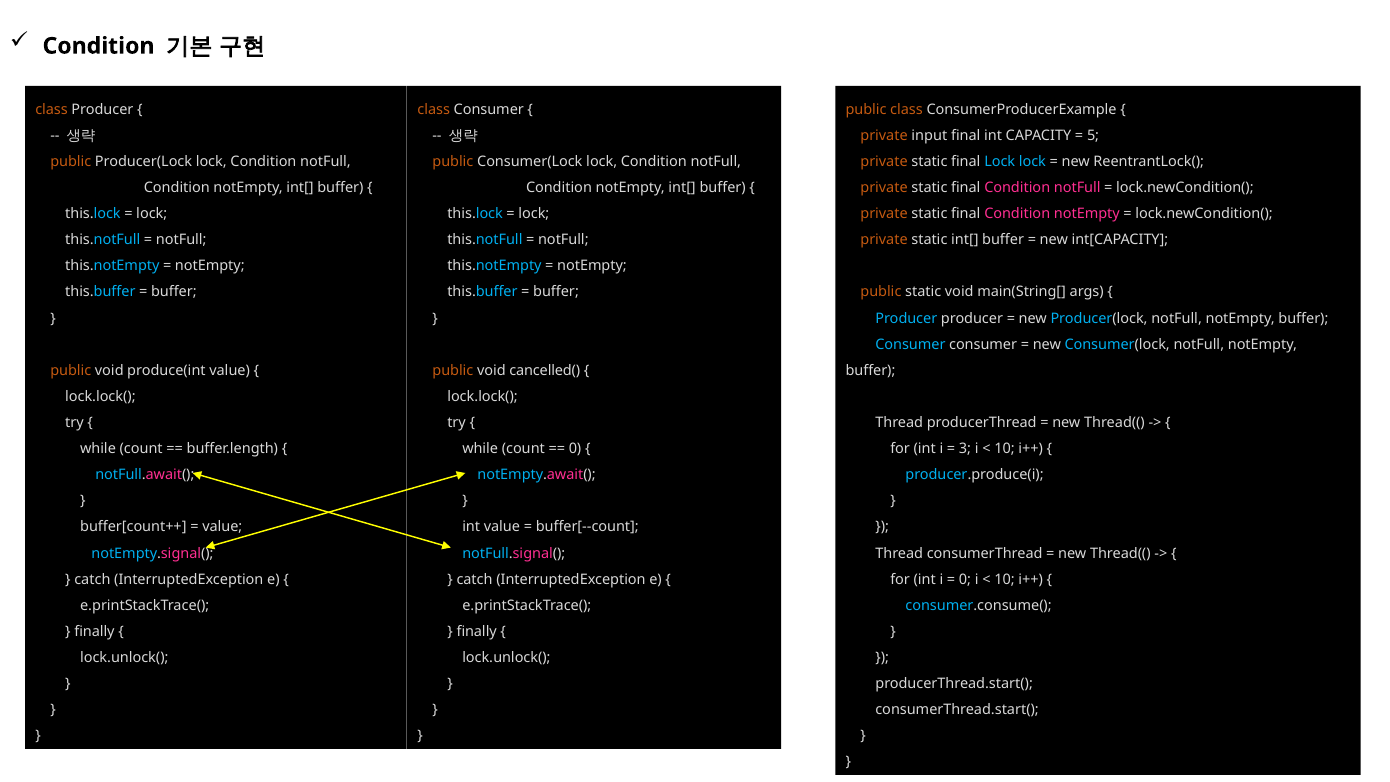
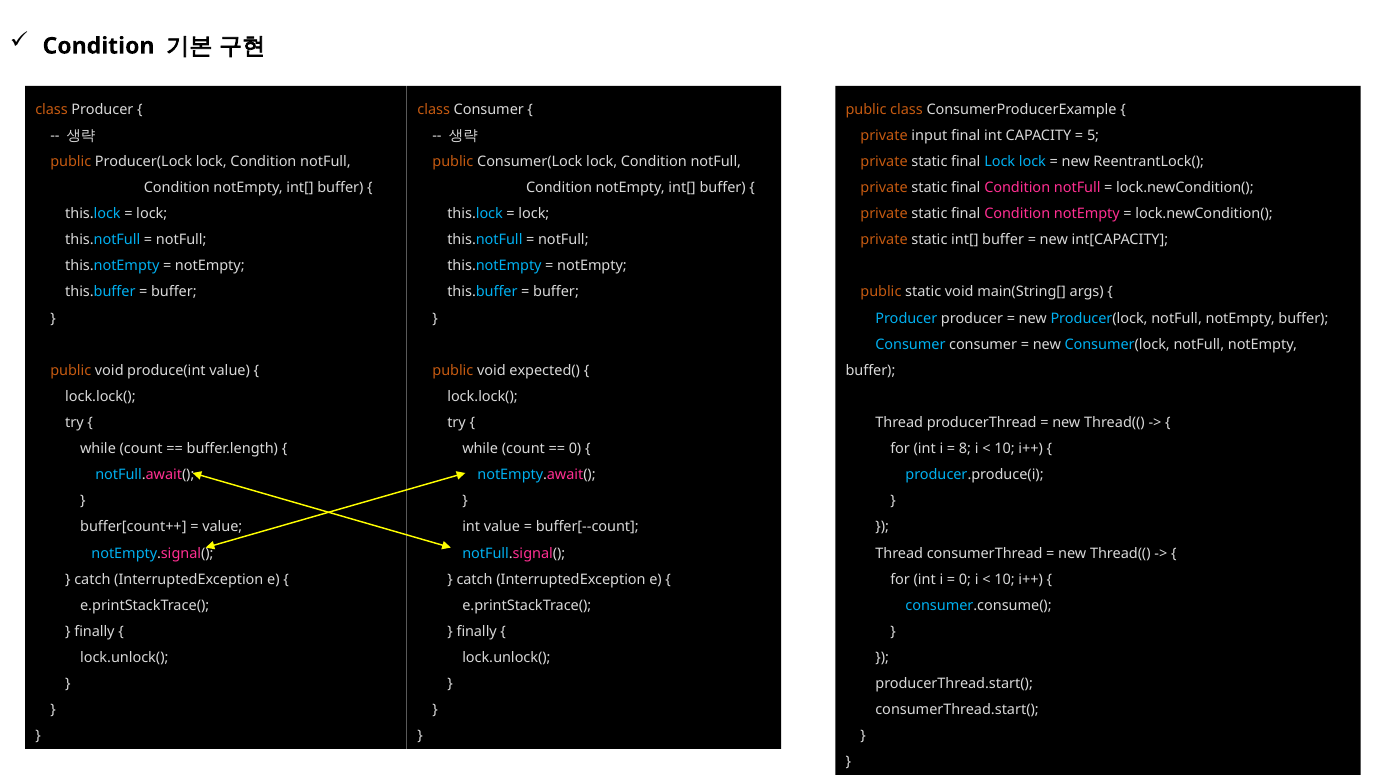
cancelled(: cancelled( -> expected(
3: 3 -> 8
